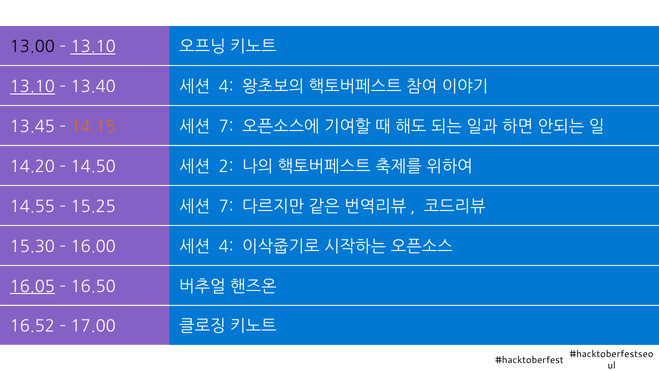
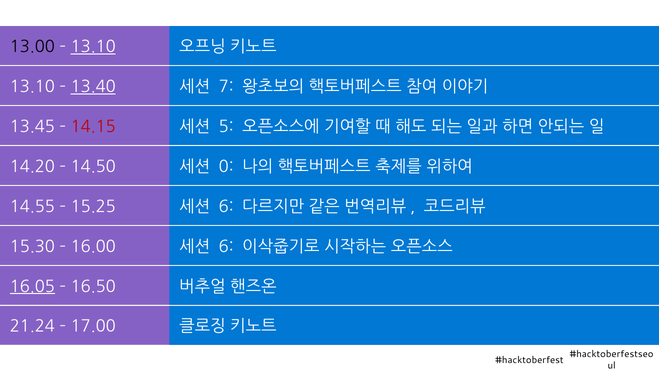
13.10 at (32, 87) underline: present -> none
13.40 underline: none -> present
4 at (226, 87): 4 -> 7
14.15 colour: orange -> red
7 at (226, 127): 7 -> 5
2: 2 -> 0
7 at (226, 206): 7 -> 6
4 at (226, 246): 4 -> 6
16.52: 16.52 -> 21.24
